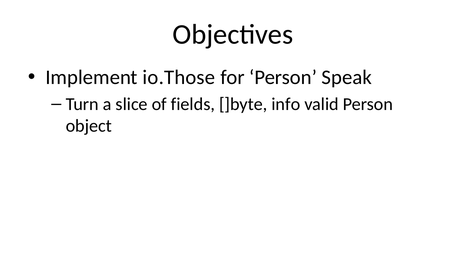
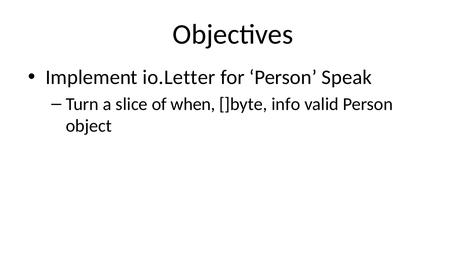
io.Those: io.Those -> io.Letter
fields: fields -> when
